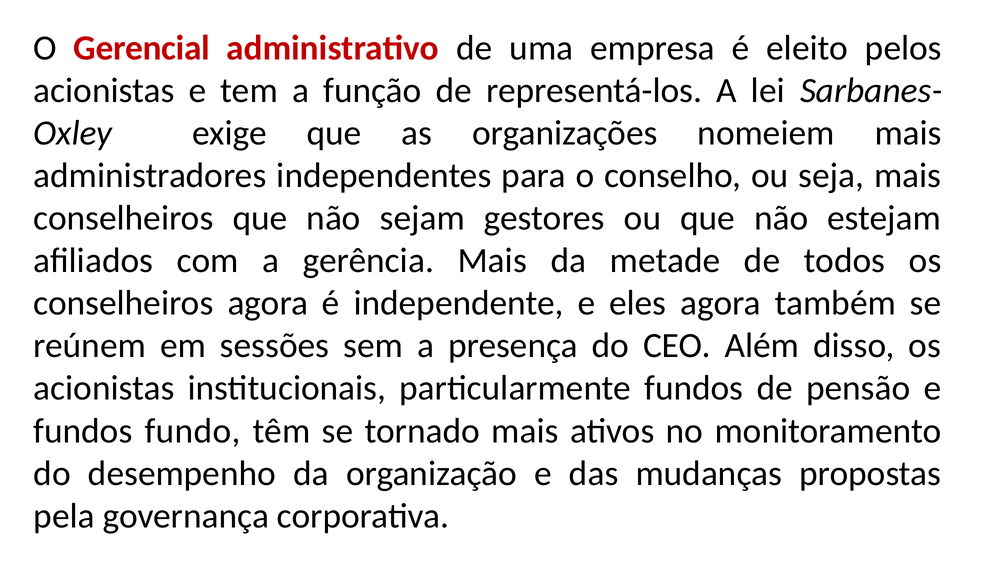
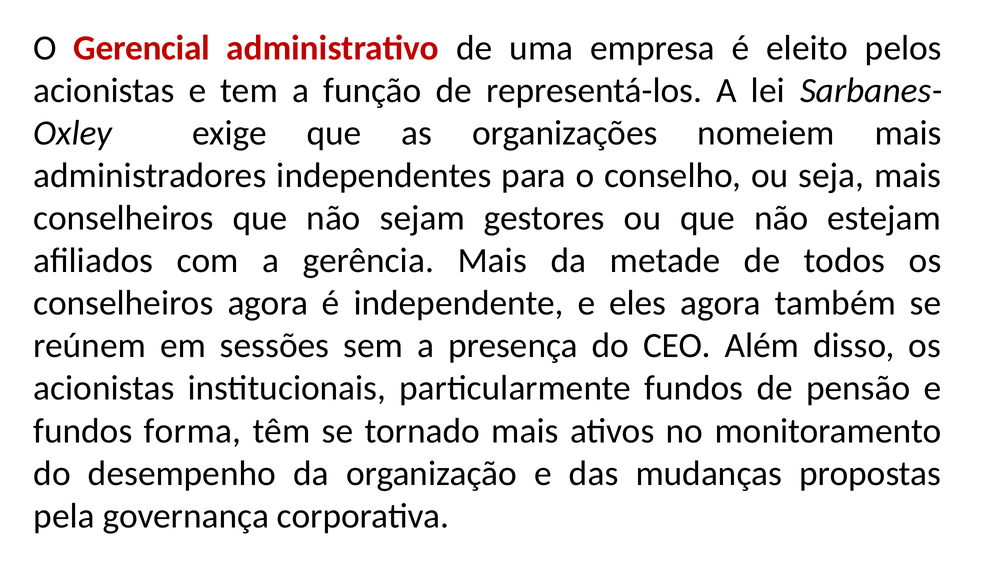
fundo: fundo -> forma
